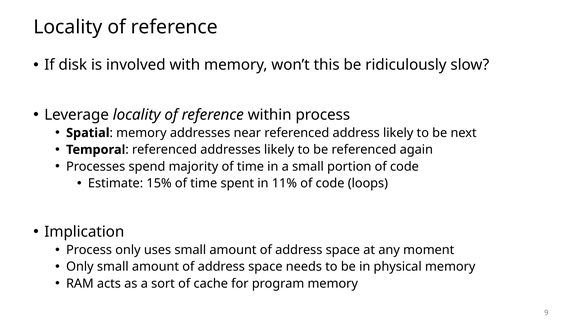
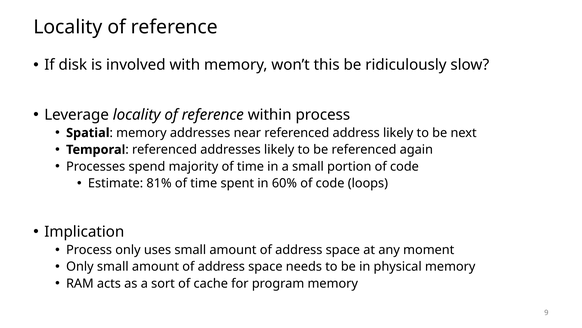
15%: 15% -> 81%
11%: 11% -> 60%
